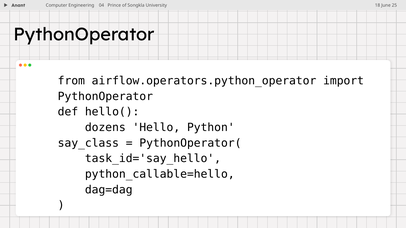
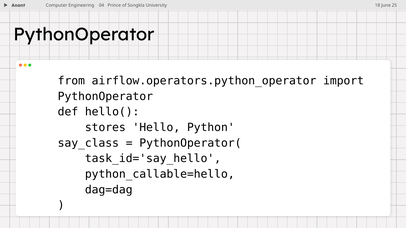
dozens: dozens -> stores
